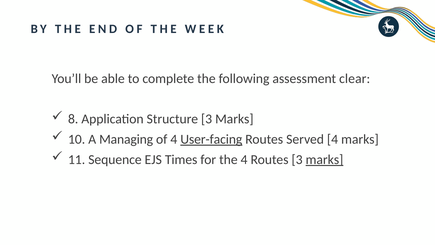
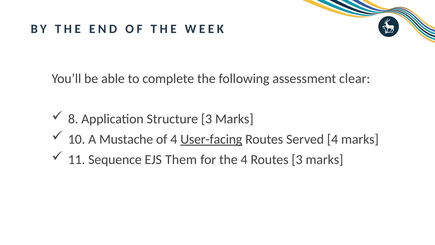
Managing: Managing -> Mustache
Times: Times -> Them
marks at (324, 159) underline: present -> none
